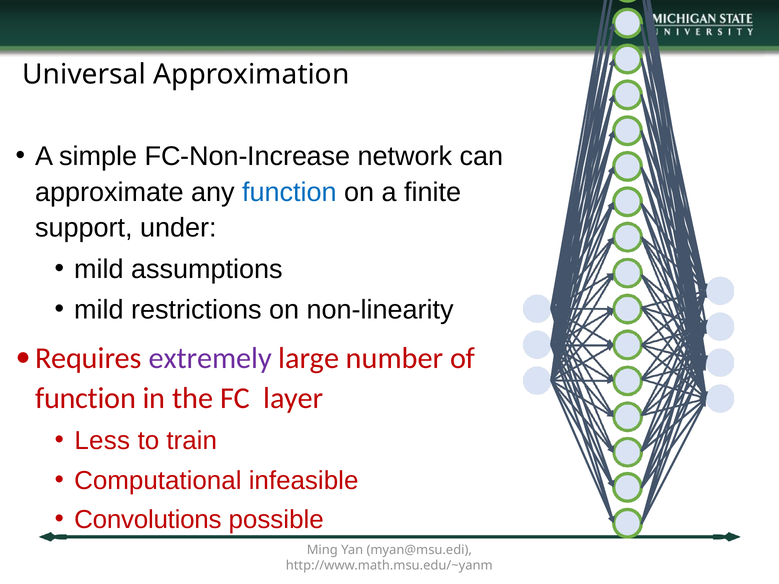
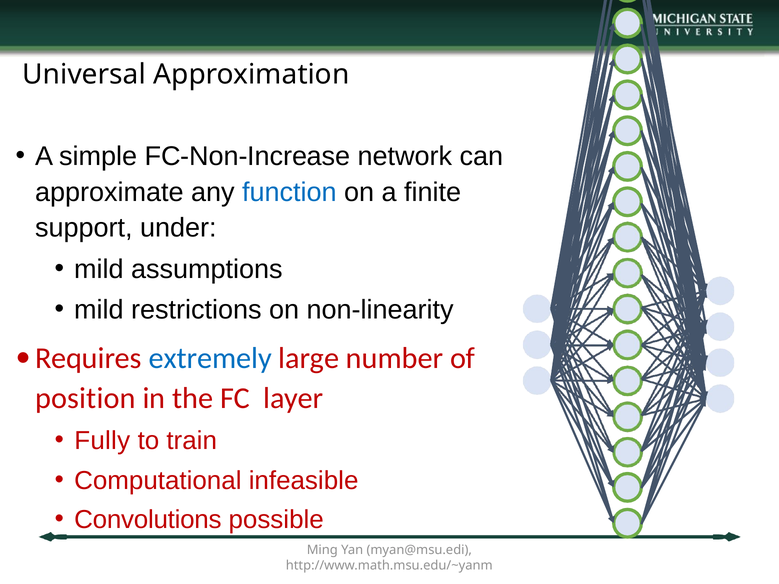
extremely colour: purple -> blue
function at (86, 398): function -> position
Less: Less -> Fully
